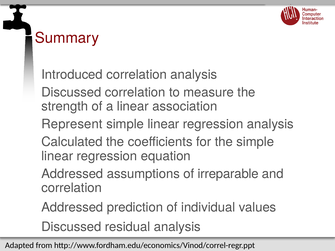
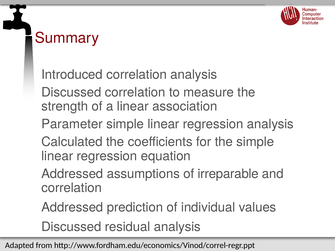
Represent: Represent -> Parameter
